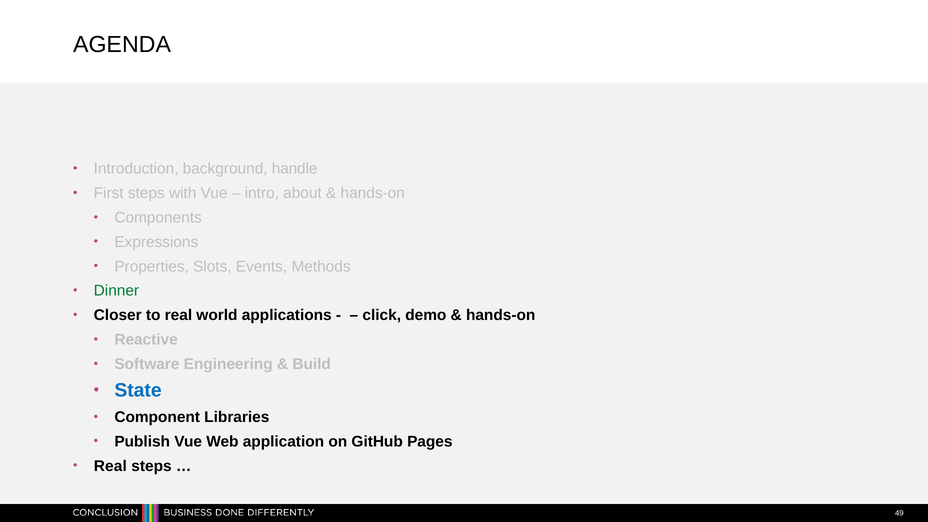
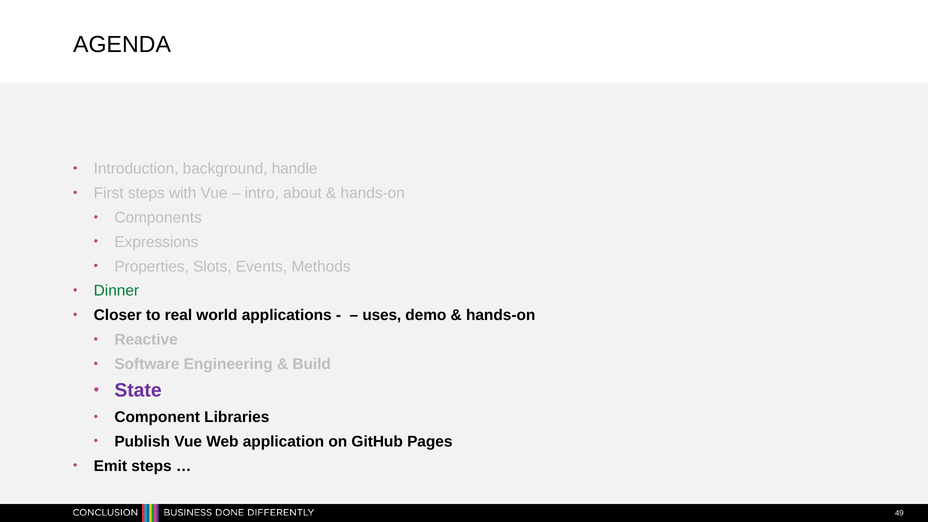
click: click -> uses
State colour: blue -> purple
Real at (110, 466): Real -> Emit
